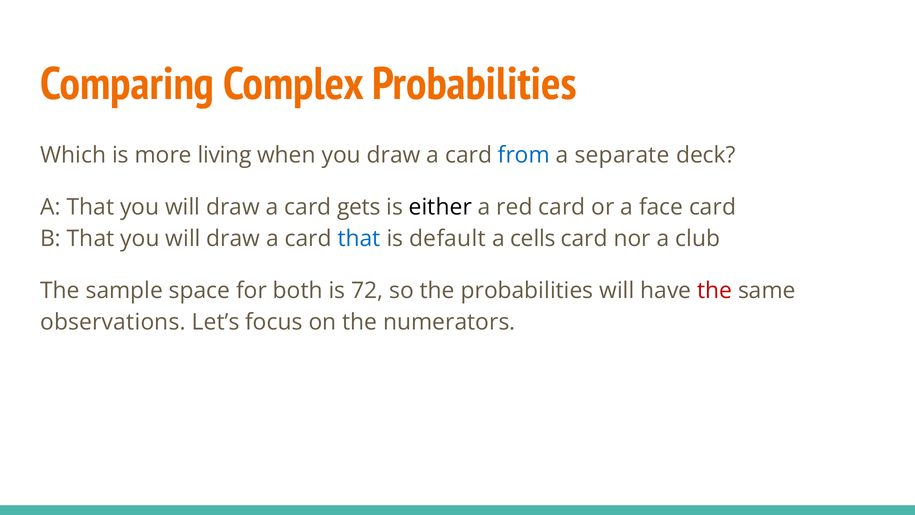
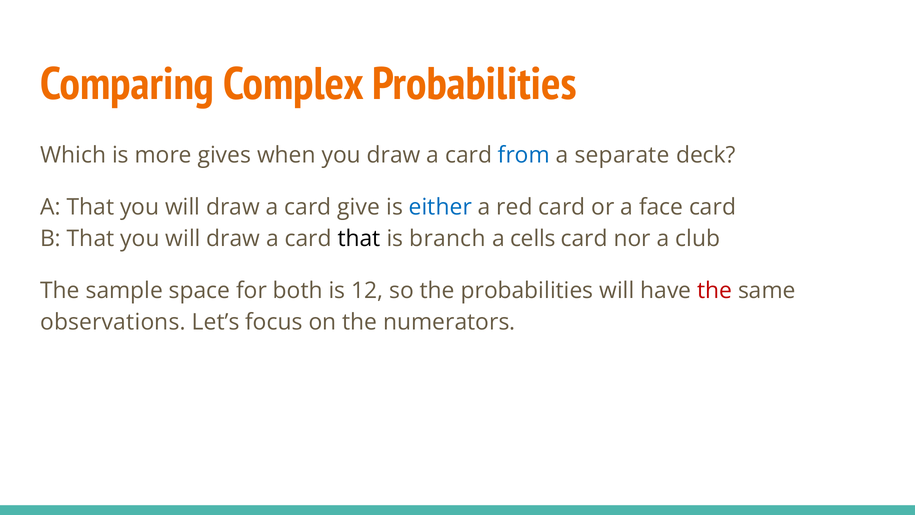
living: living -> gives
gets: gets -> give
either colour: black -> blue
that at (359, 239) colour: blue -> black
default: default -> branch
72: 72 -> 12
